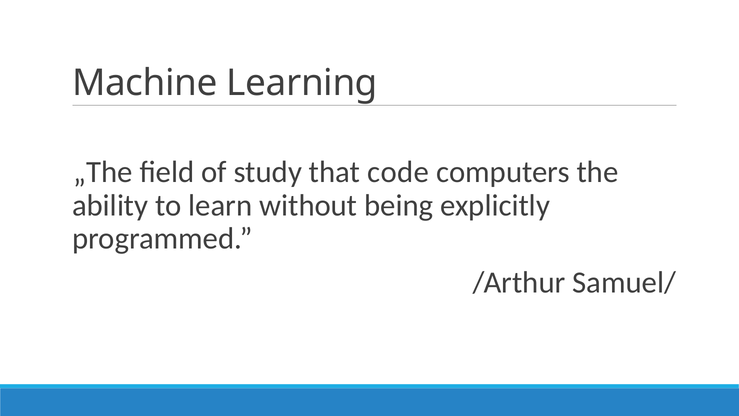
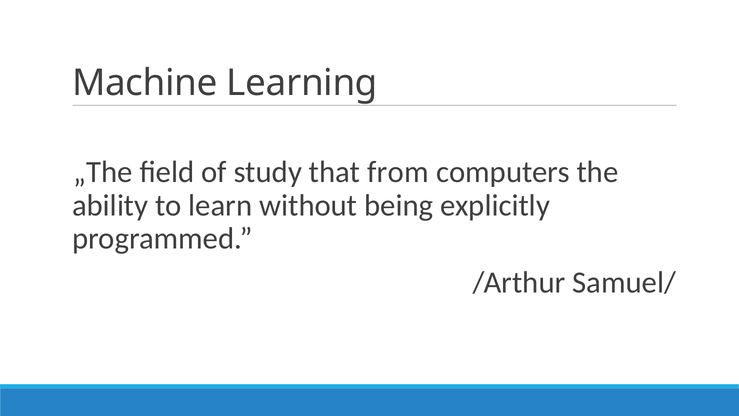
code: code -> from
